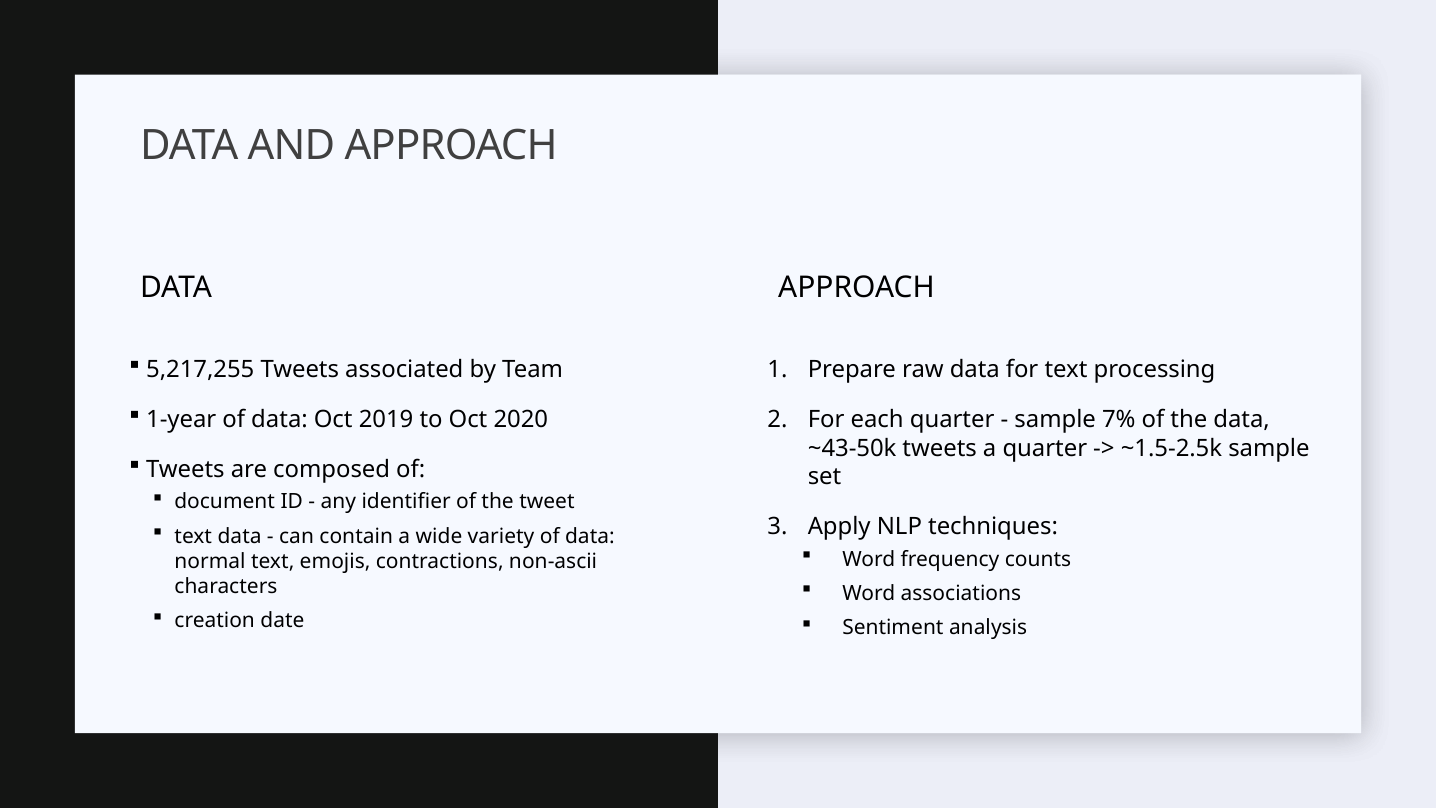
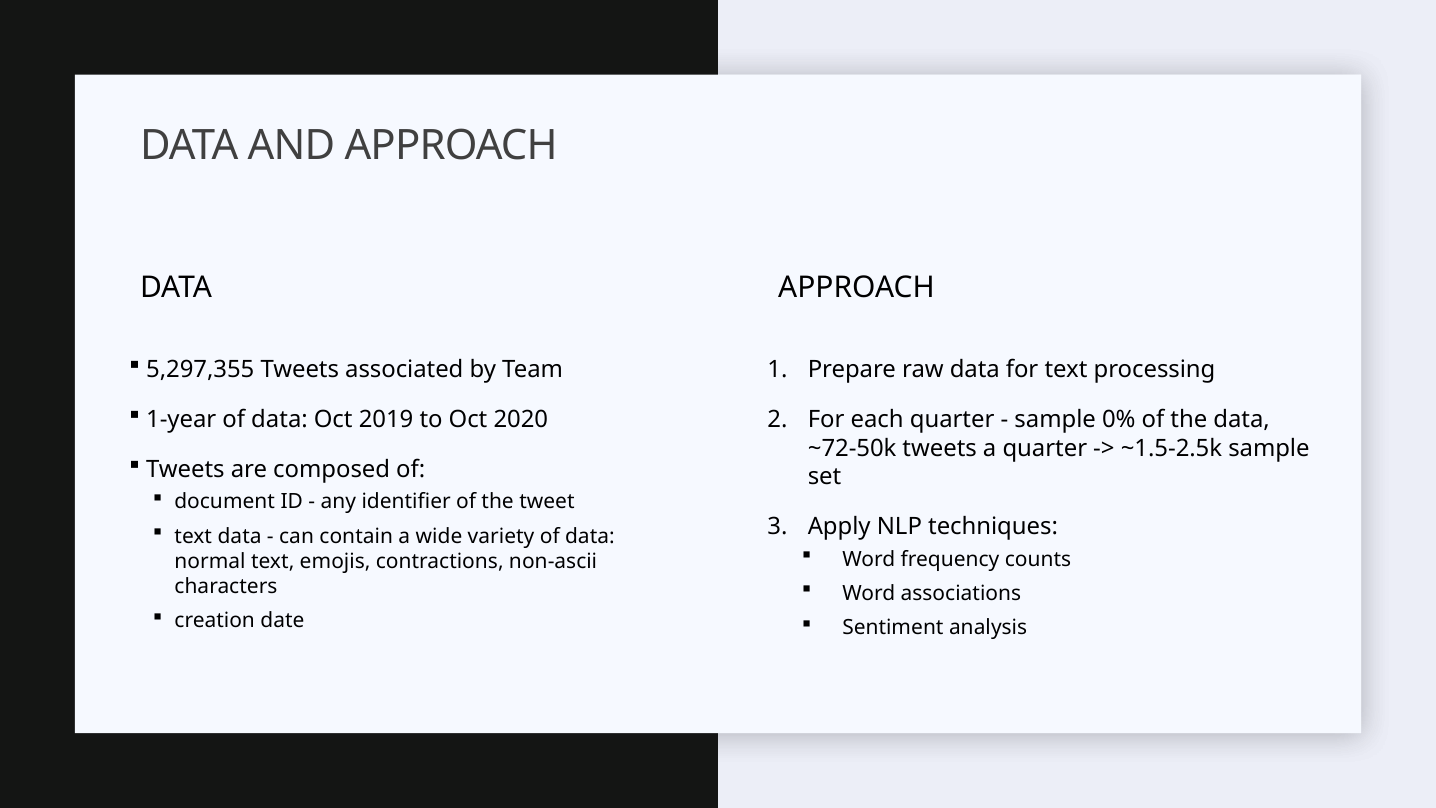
5,217,255: 5,217,255 -> 5,297,355
7%: 7% -> 0%
~43-50k: ~43-50k -> ~72-50k
